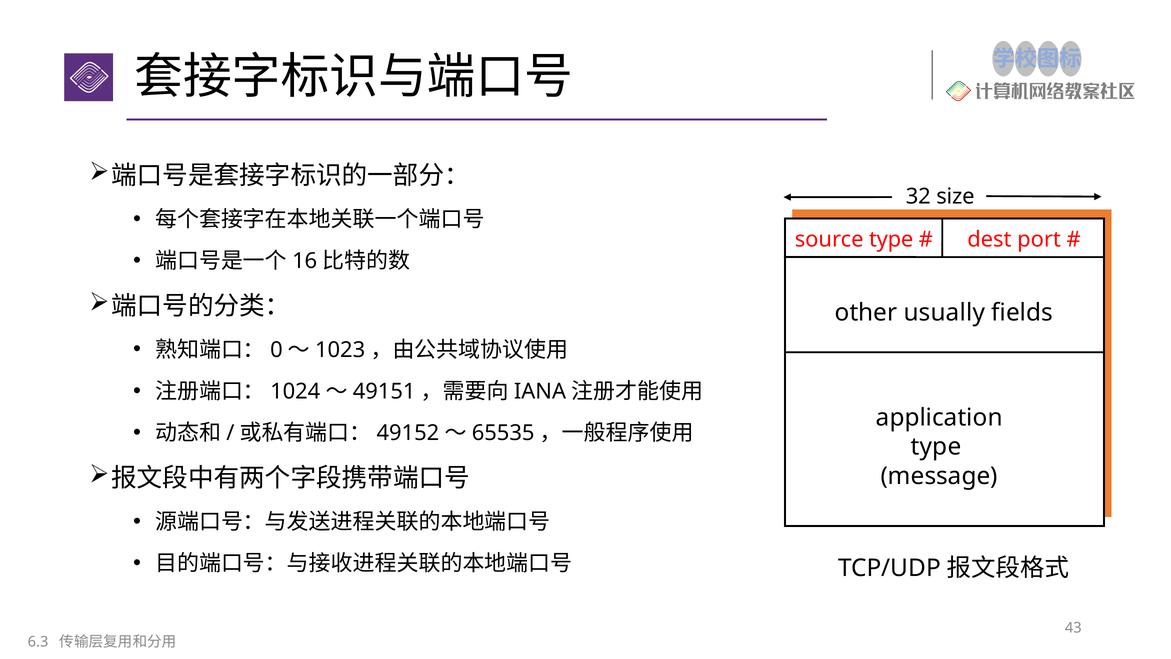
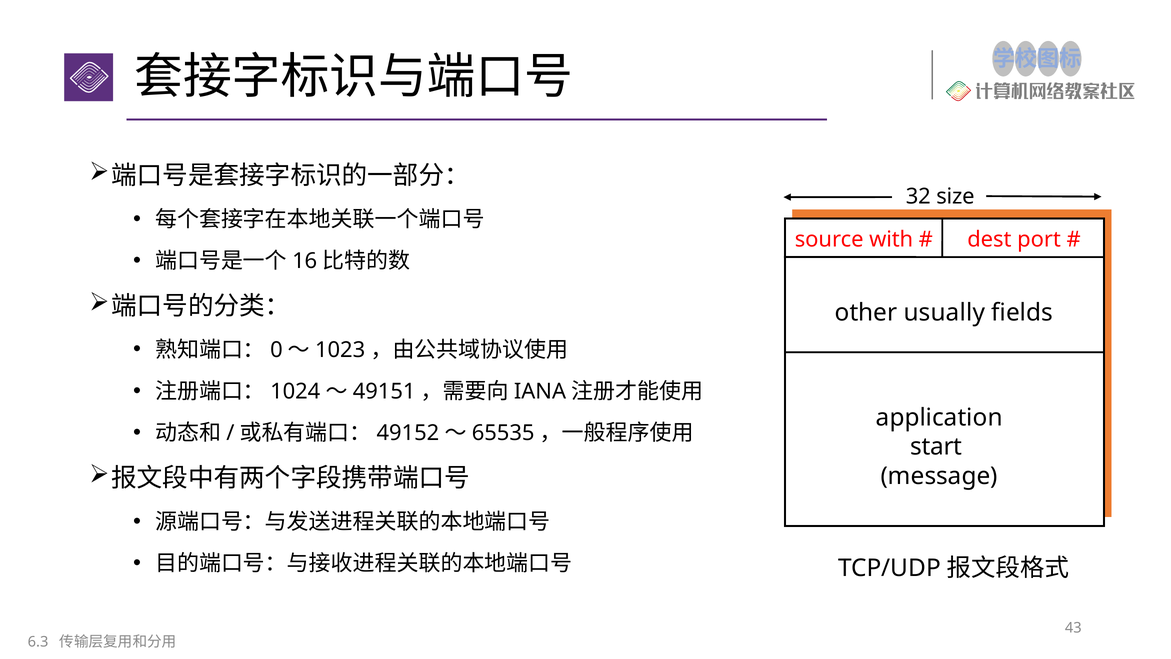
source type: type -> with
type at (936, 447): type -> start
